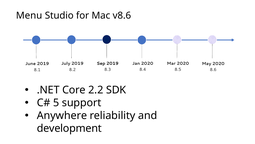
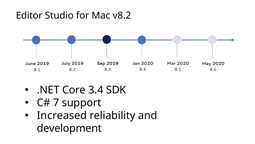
Menu: Menu -> Editor
v8.6: v8.6 -> v8.2
2.2: 2.2 -> 3.4
5: 5 -> 7
Anywhere: Anywhere -> Increased
